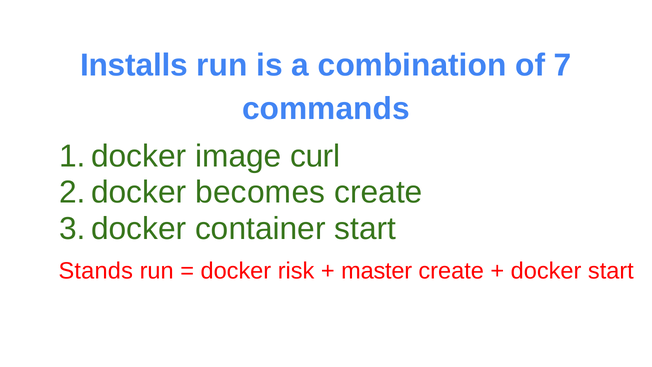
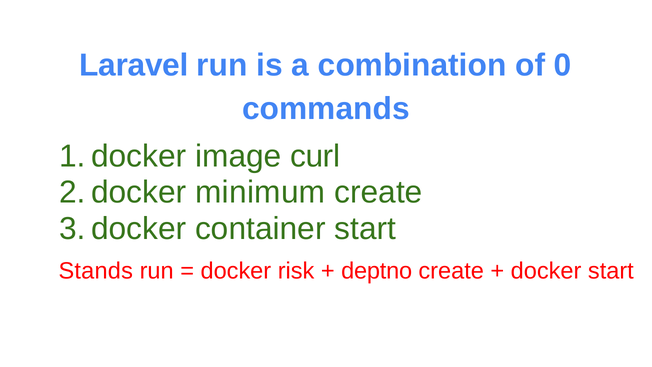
Installs: Installs -> Laravel
7: 7 -> 0
becomes: becomes -> minimum
master: master -> deptno
